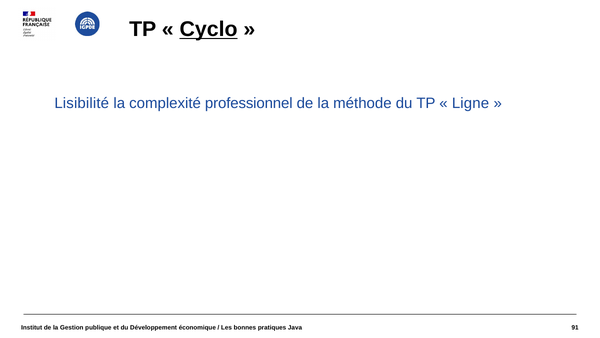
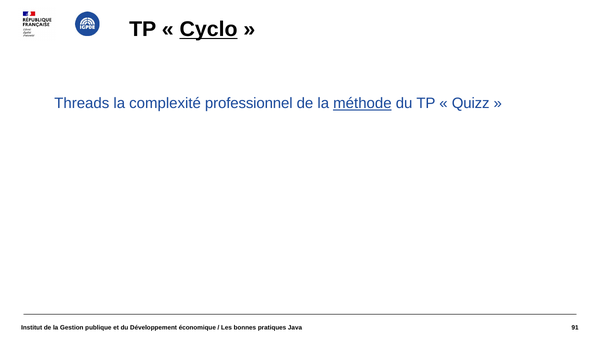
Lisibilité: Lisibilité -> Threads
méthode underline: none -> present
Ligne: Ligne -> Quizz
